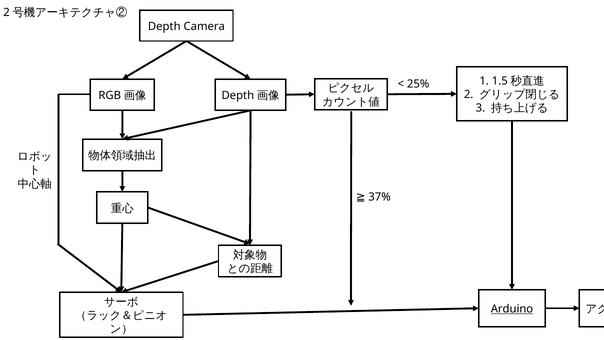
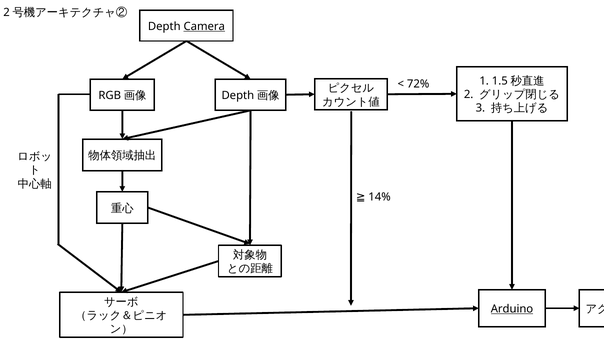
Camera underline: none -> present
25%: 25% -> 72%
37%: 37% -> 14%
